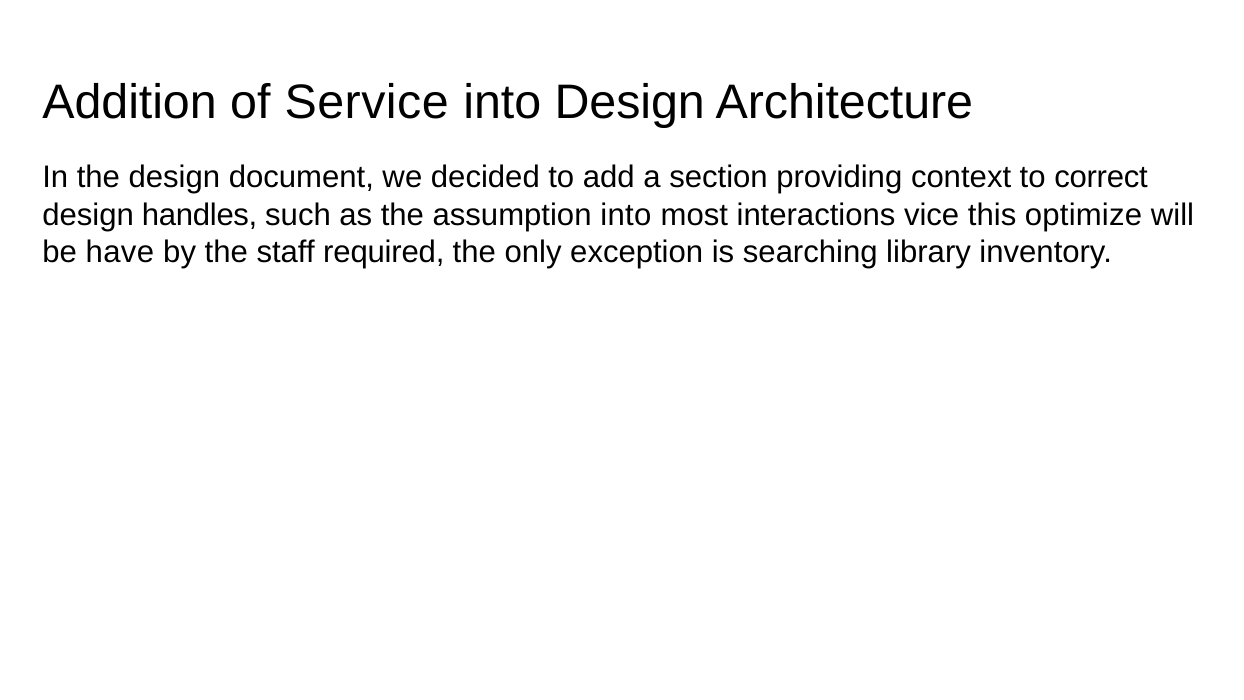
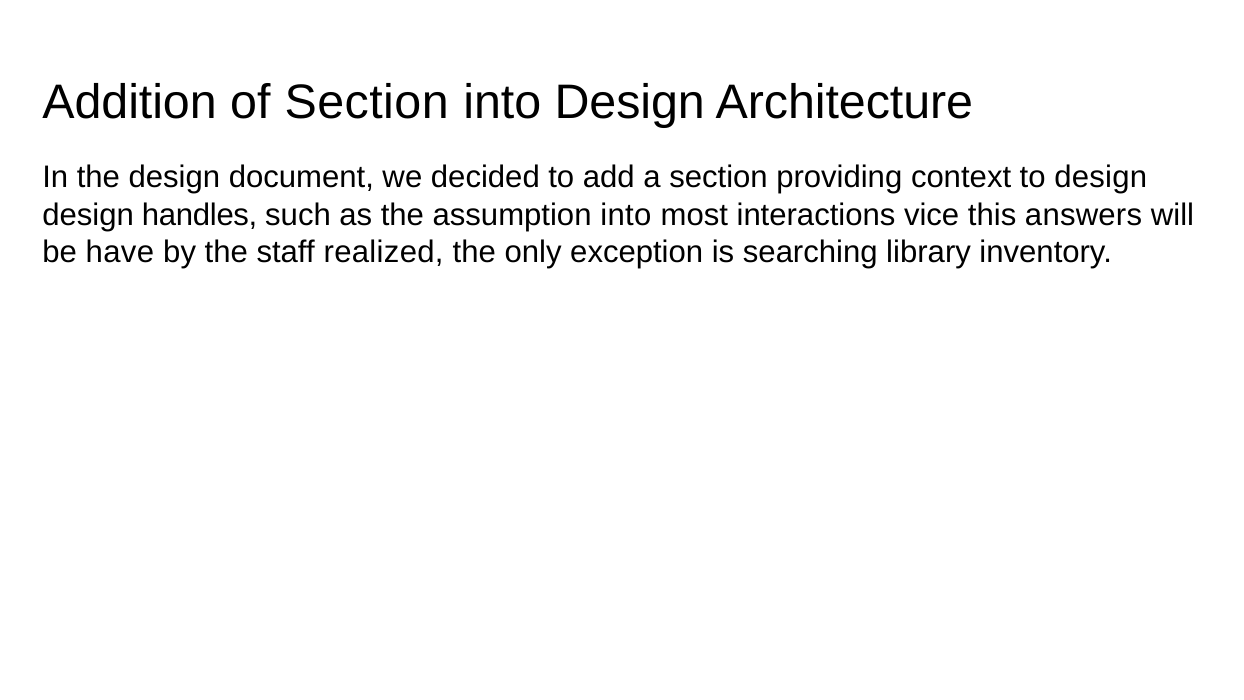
of Service: Service -> Section
to correct: correct -> design
optimize: optimize -> answers
required: required -> realized
